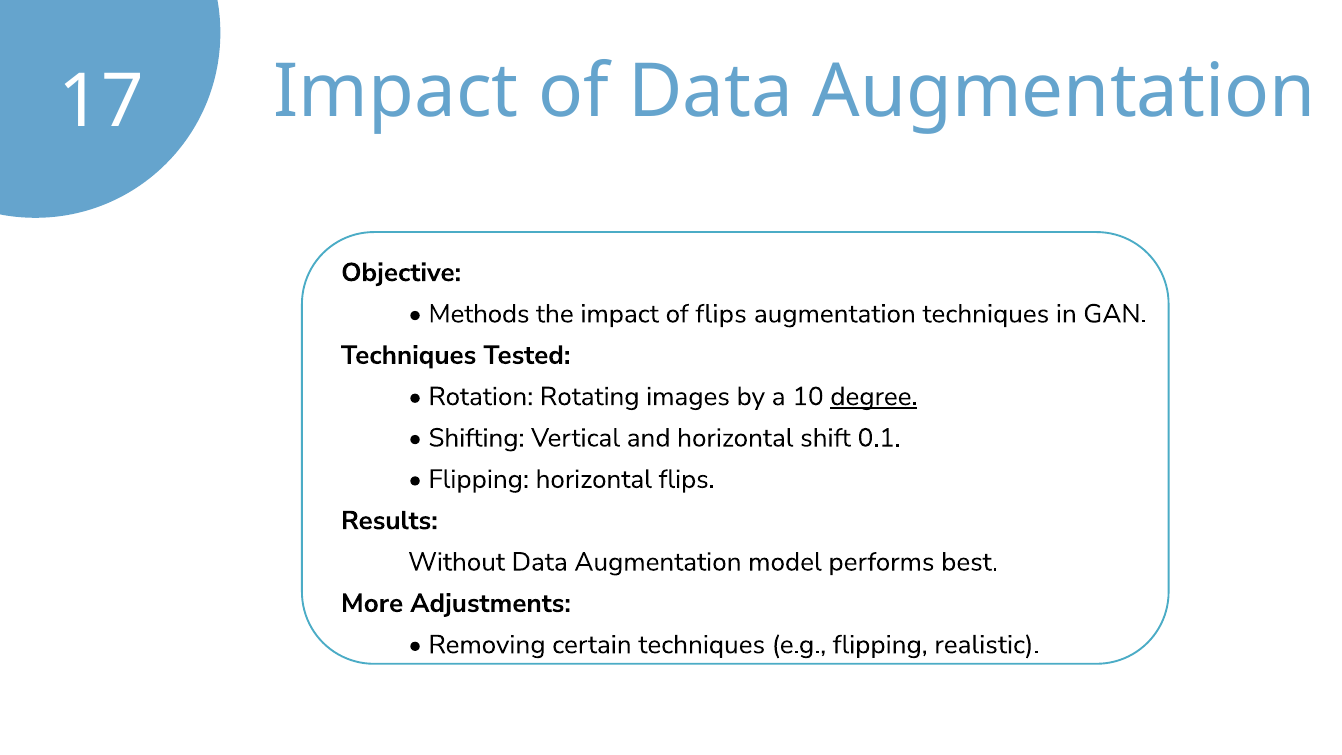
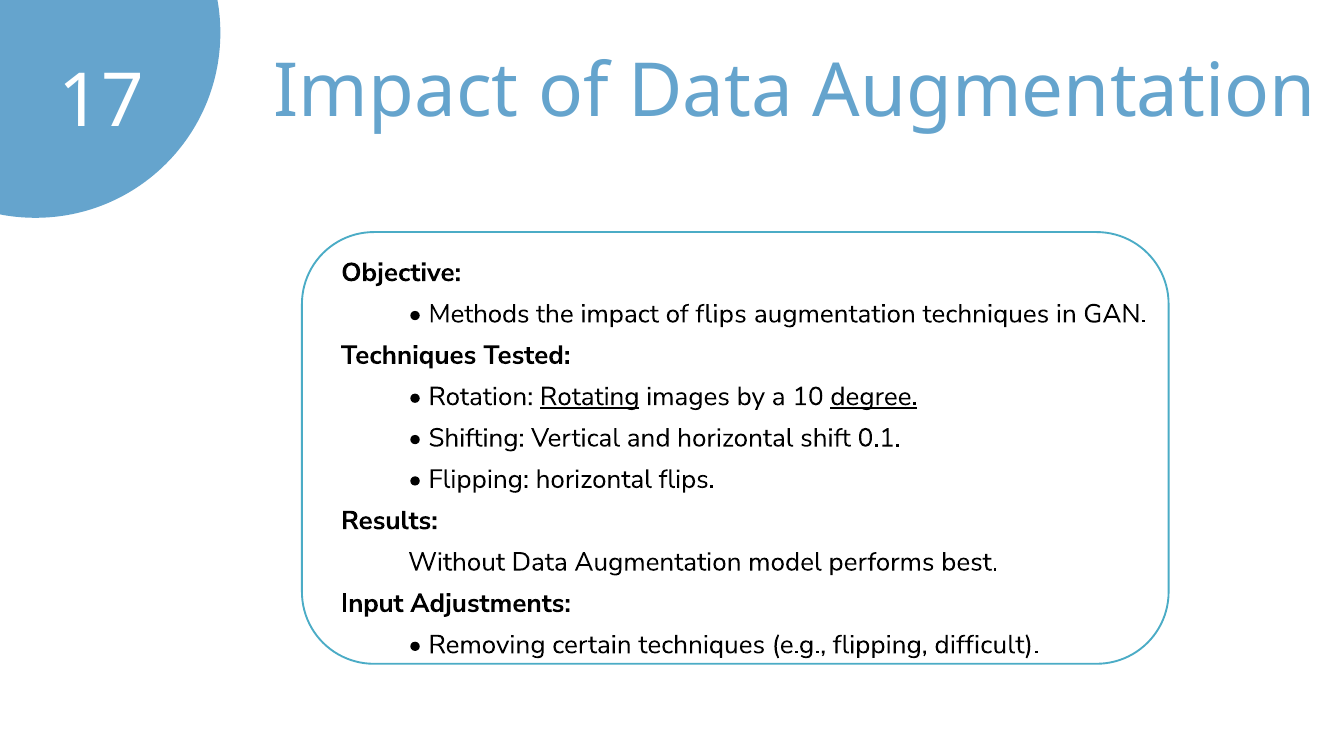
Rotating underline: none -> present
More: More -> Input
realistic: realistic -> difficult
